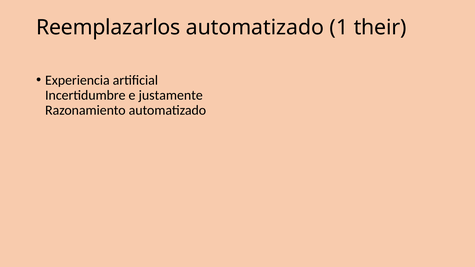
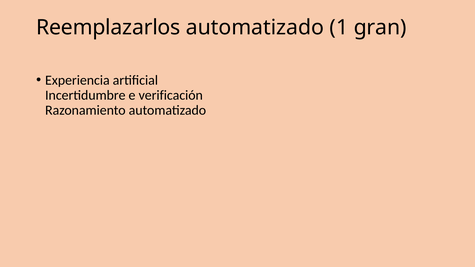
their: their -> gran
justamente: justamente -> verificación
